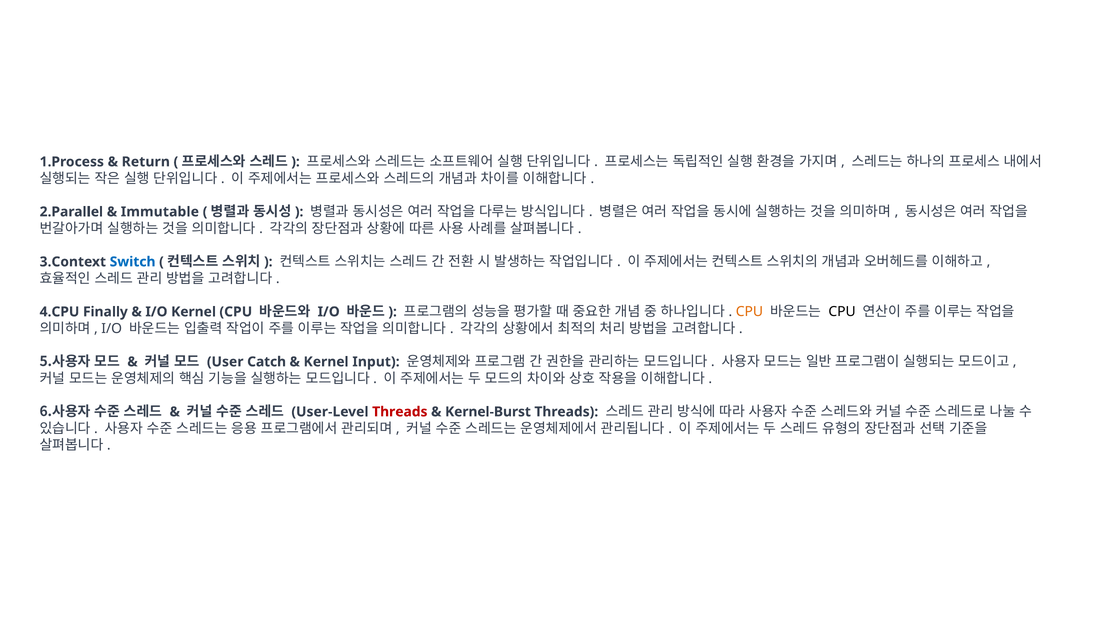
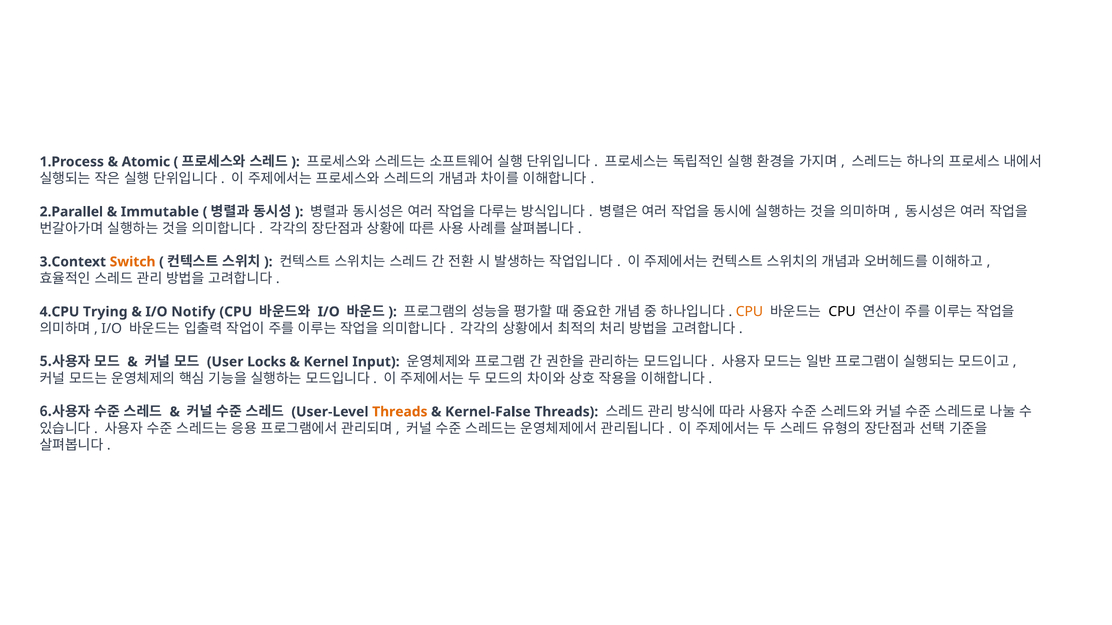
Return: Return -> Atomic
Switch colour: blue -> orange
Finally: Finally -> Trying
I/O Kernel: Kernel -> Notify
Catch: Catch -> Locks
Threads at (400, 412) colour: red -> orange
Kernel-Burst: Kernel-Burst -> Kernel-False
